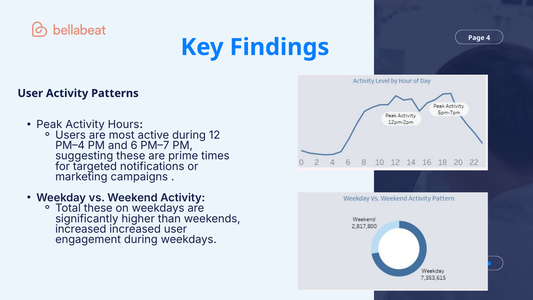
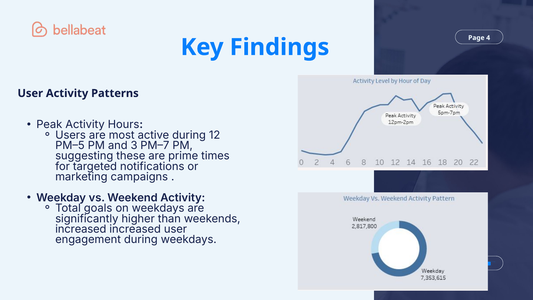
PM–4: PM–4 -> PM–5
6: 6 -> 3
Total these: these -> goals
